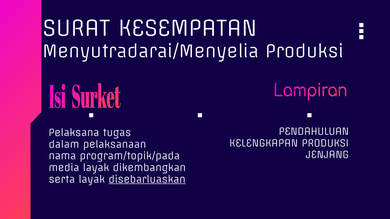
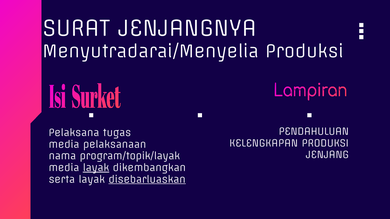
KESEMPATAN: KESEMPATAN -> JENJANGNYA
dalam at (64, 145): dalam -> media
program/topik/pada: program/topik/pada -> program/topik/layak
layak at (96, 168) underline: none -> present
